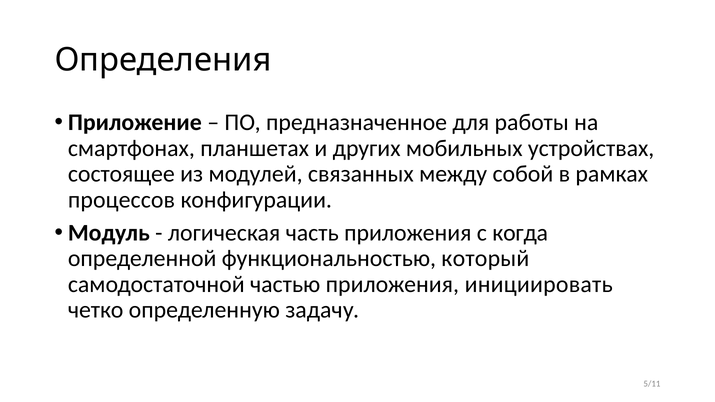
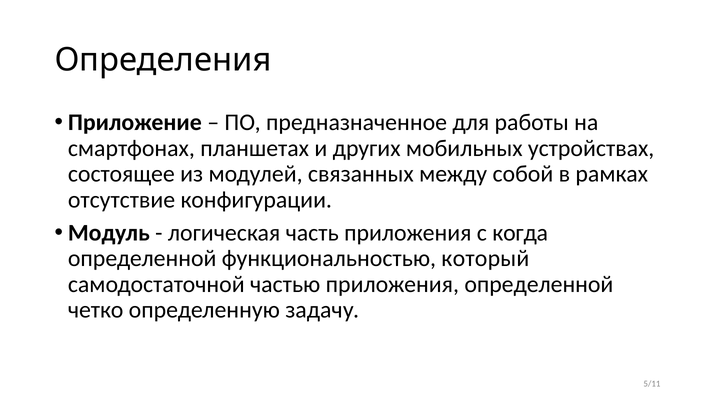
процессов: процессов -> отсутствие
приложения инициировать: инициировать -> определенной
